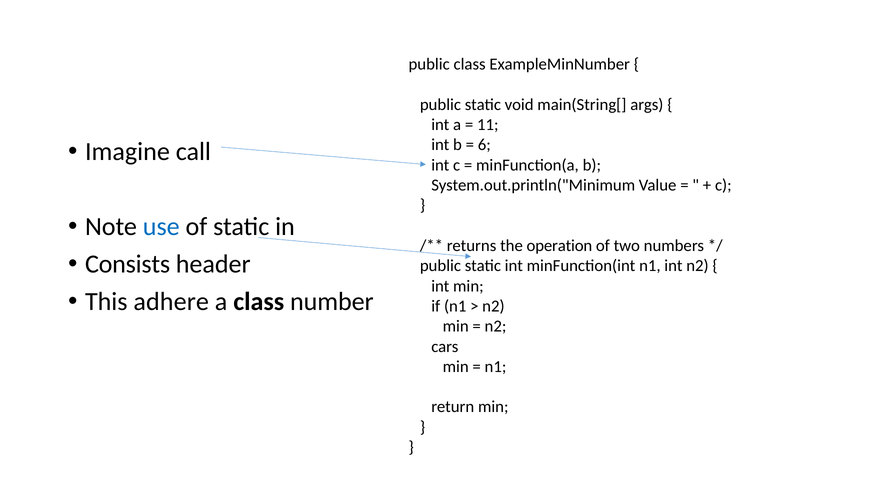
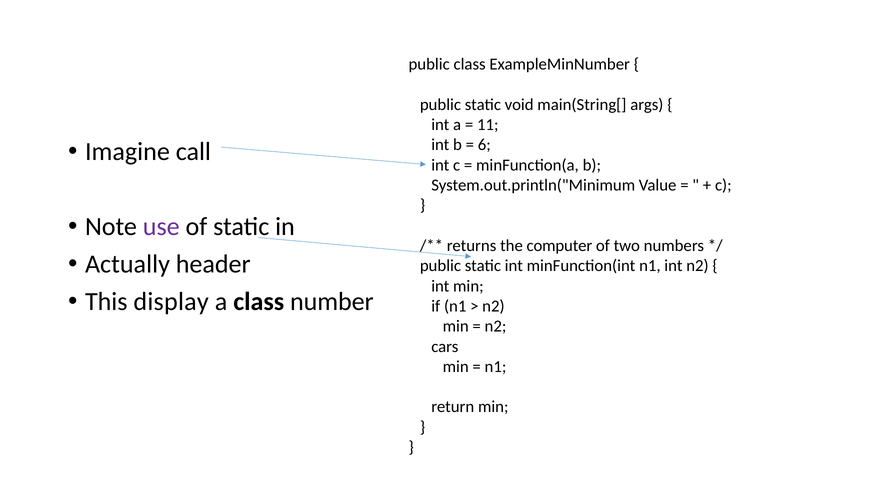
use colour: blue -> purple
operation: operation -> computer
Consists: Consists -> Actually
adhere: adhere -> display
